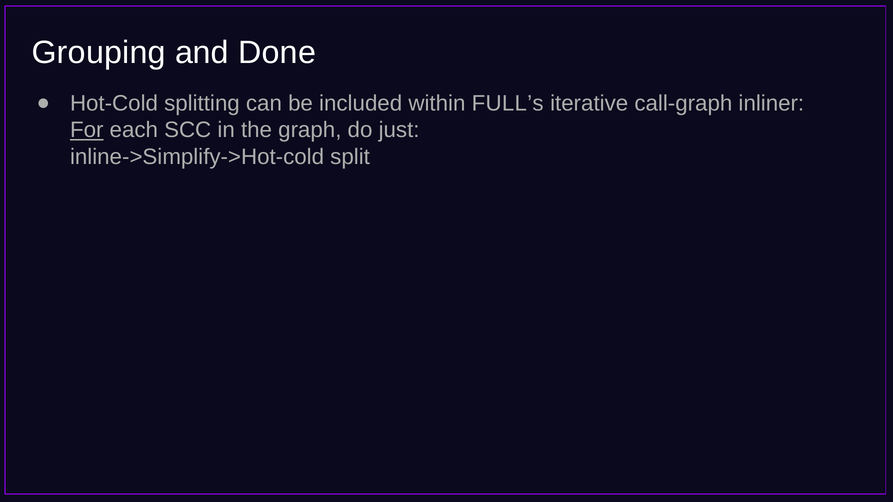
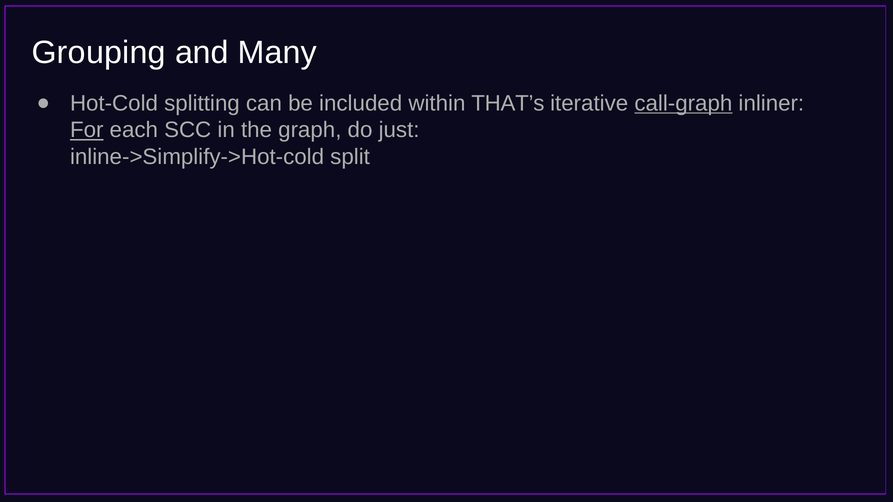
Done: Done -> Many
FULL’s: FULL’s -> THAT’s
call-graph underline: none -> present
